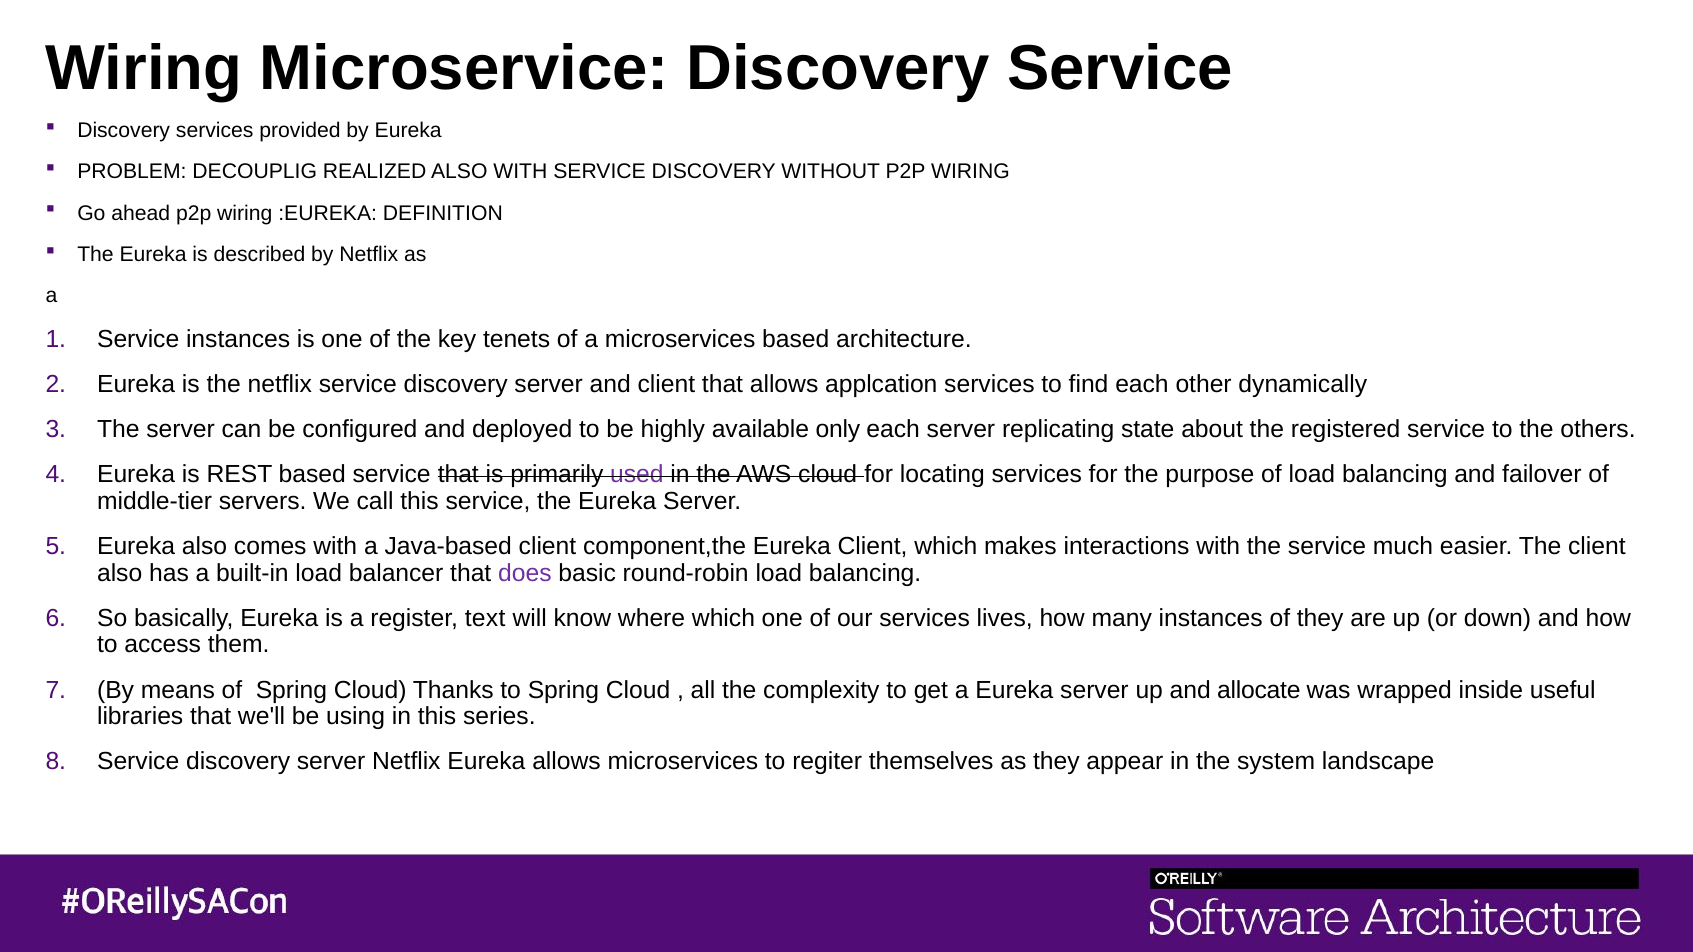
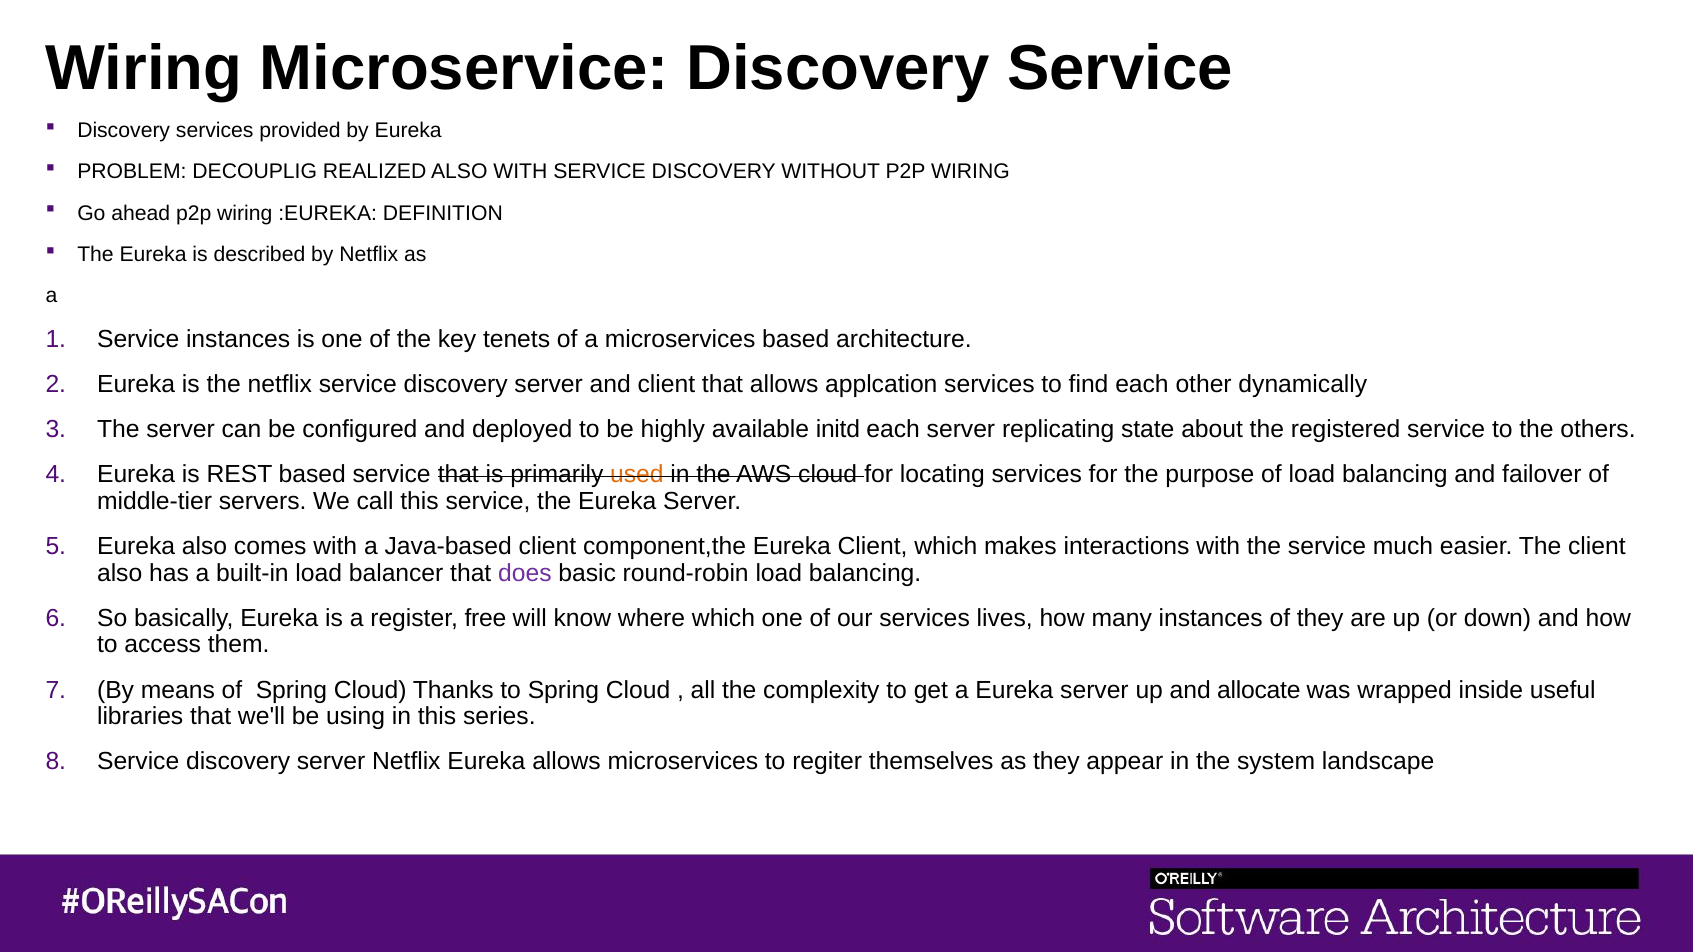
only: only -> initd
used colour: purple -> orange
text: text -> free
